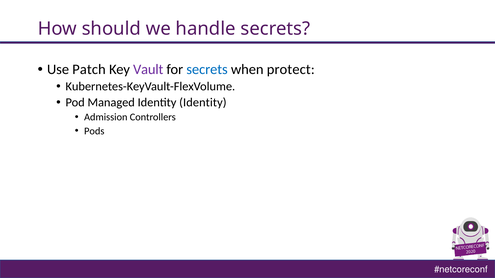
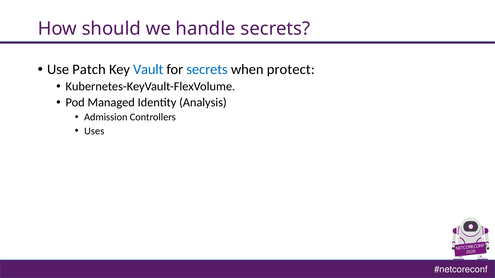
Vault colour: purple -> blue
Identity Identity: Identity -> Analysis
Pods: Pods -> Uses
